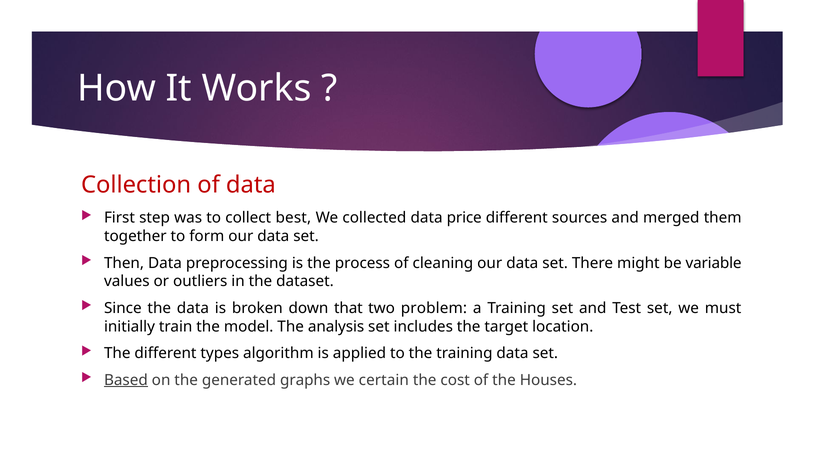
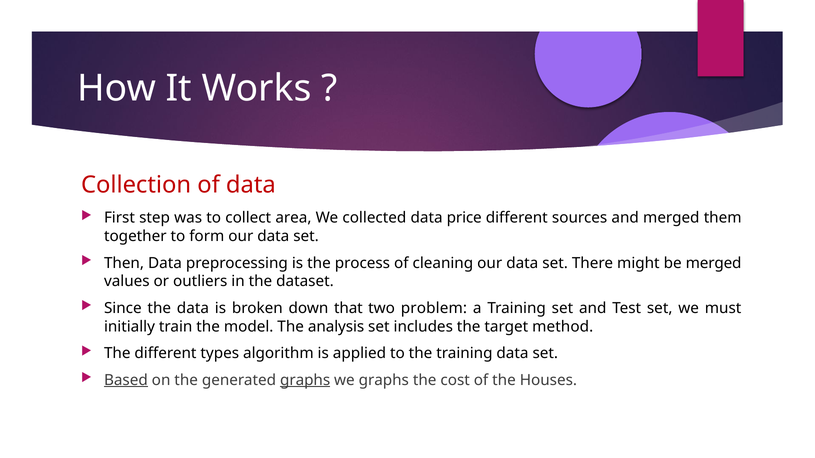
best: best -> area
be variable: variable -> merged
location: location -> method
graphs at (305, 380) underline: none -> present
we certain: certain -> graphs
